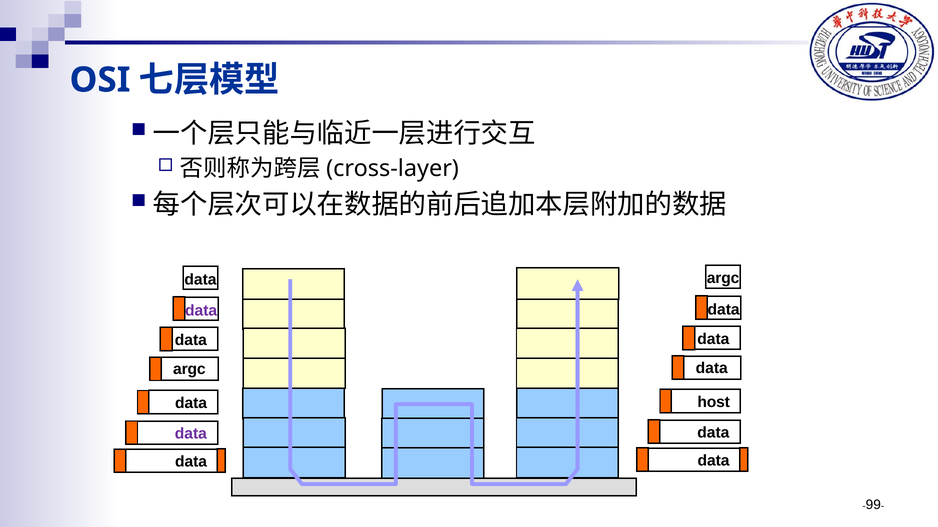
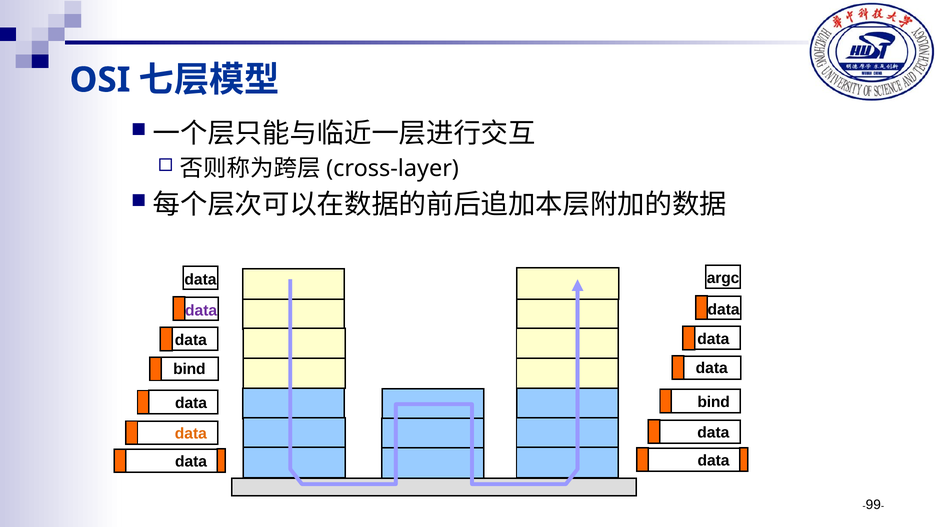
argc at (189, 370): argc -> bind
host at (714, 403): host -> bind
data at (191, 434) colour: purple -> orange
